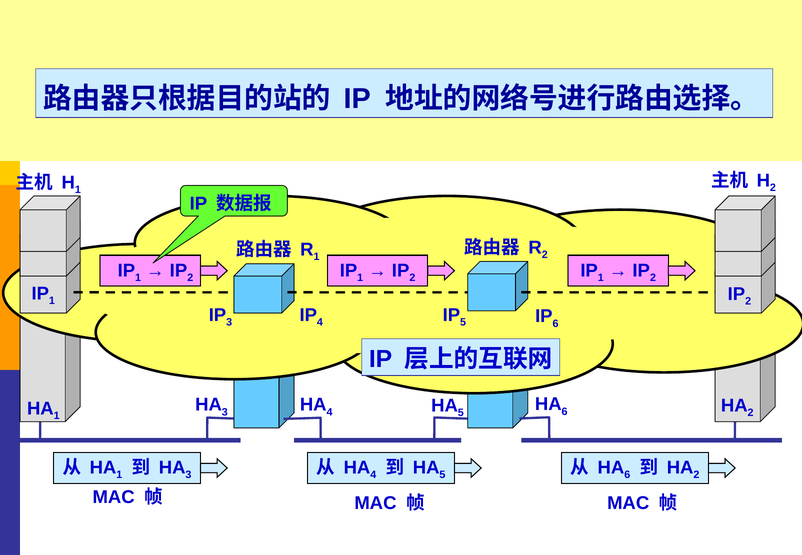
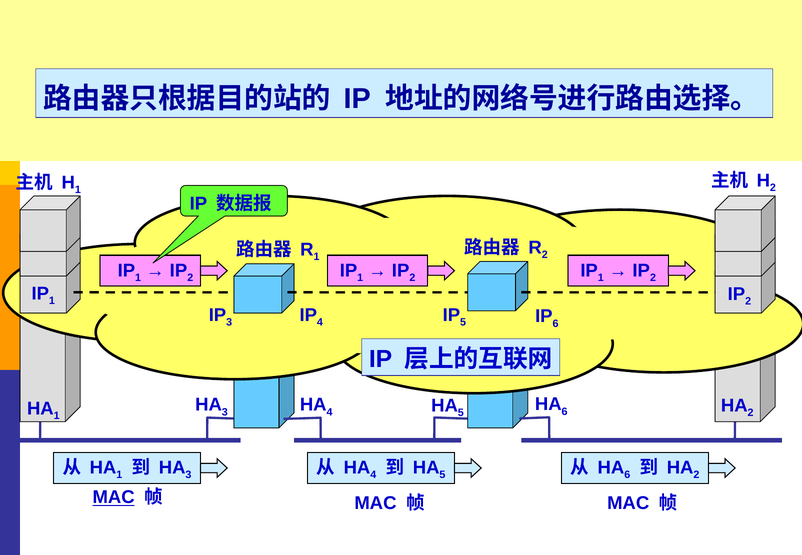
MAC at (114, 498) underline: none -> present
